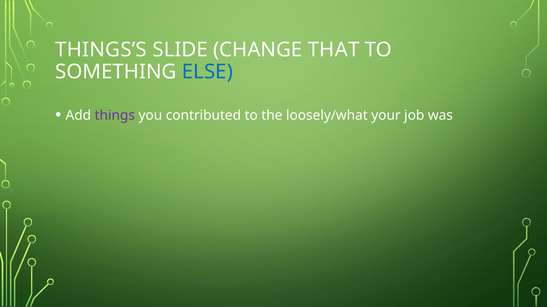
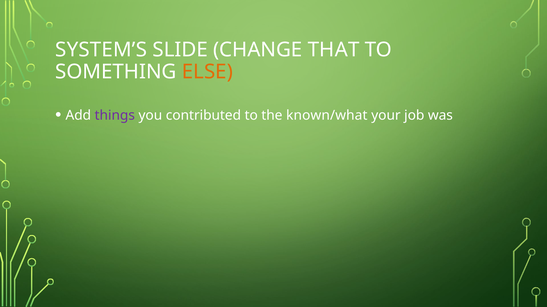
THINGS’S: THINGS’S -> SYSTEM’S
ELSE colour: blue -> orange
loosely/what: loosely/what -> known/what
